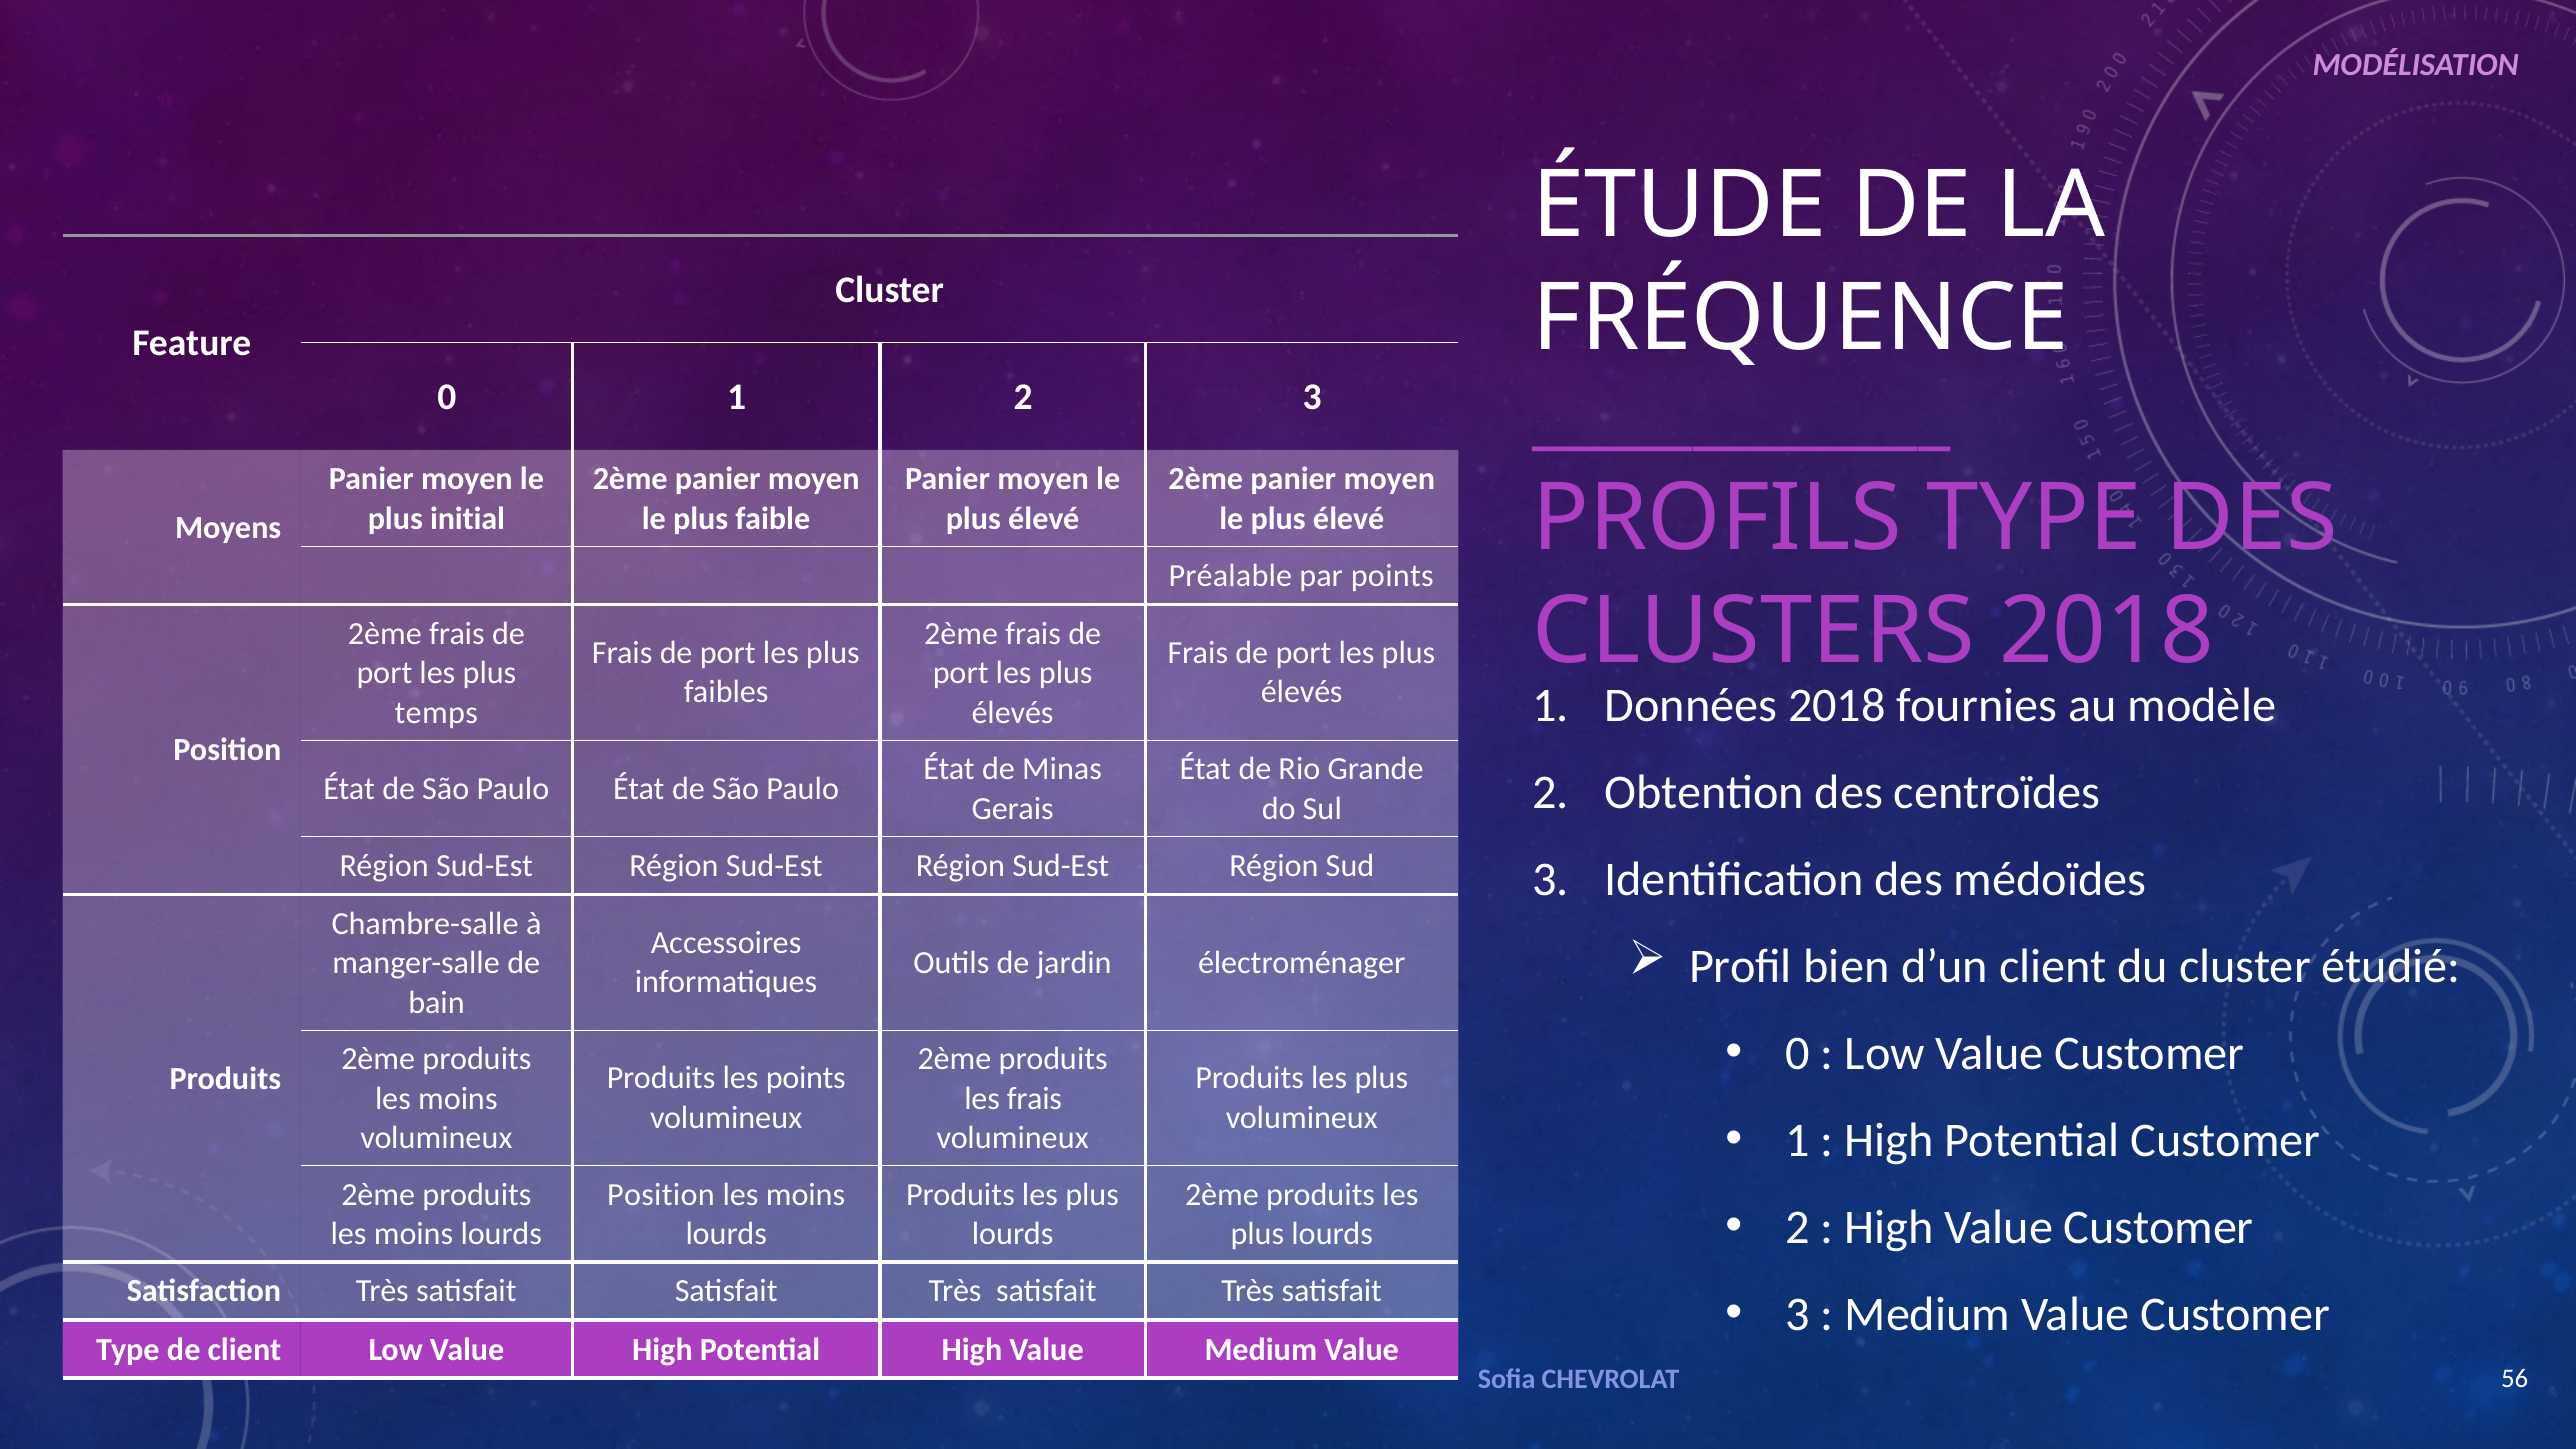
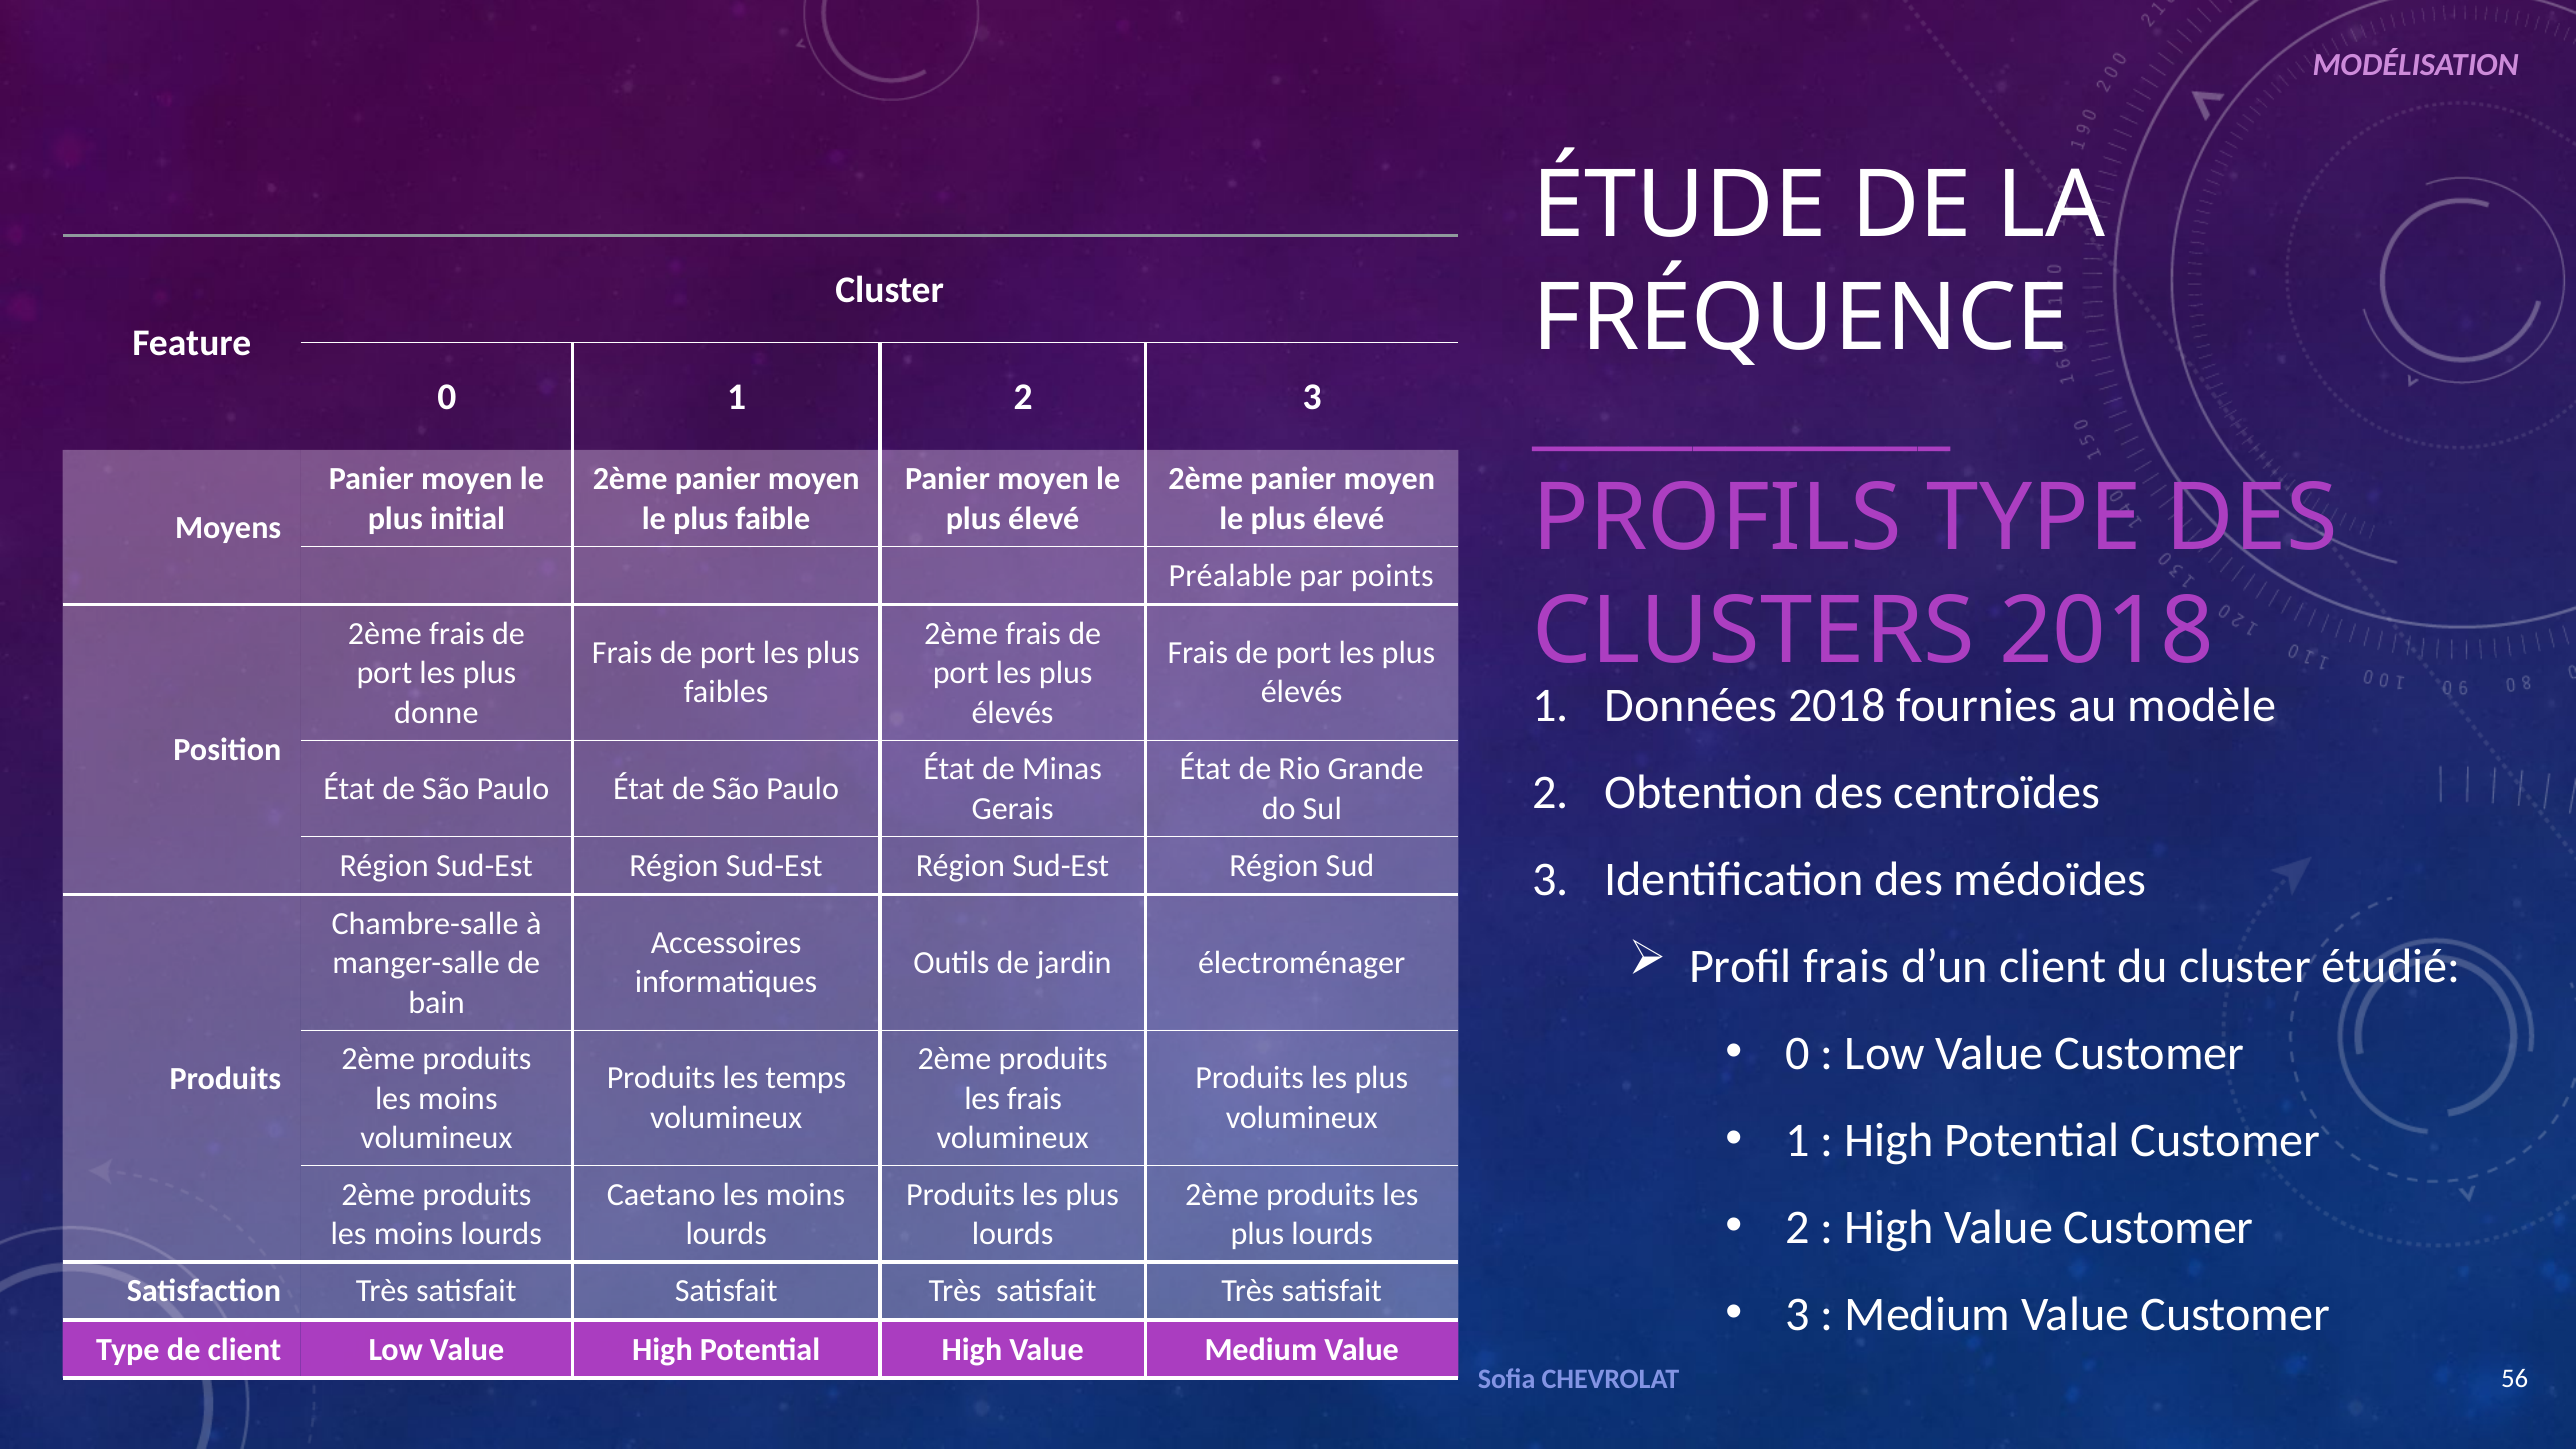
temps: temps -> donne
Profil bien: bien -> frais
les points: points -> temps
Position at (661, 1195): Position -> Caetano
